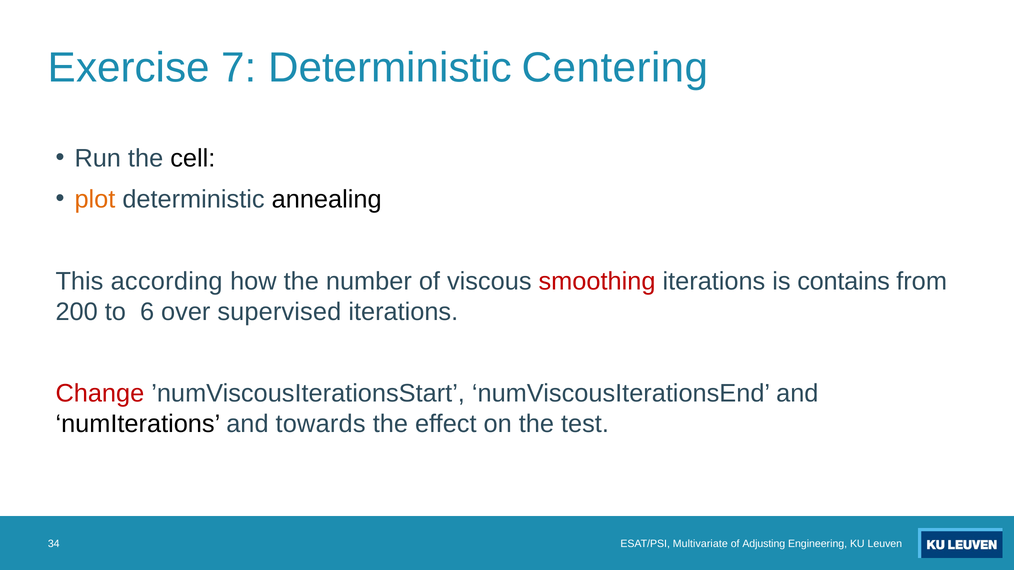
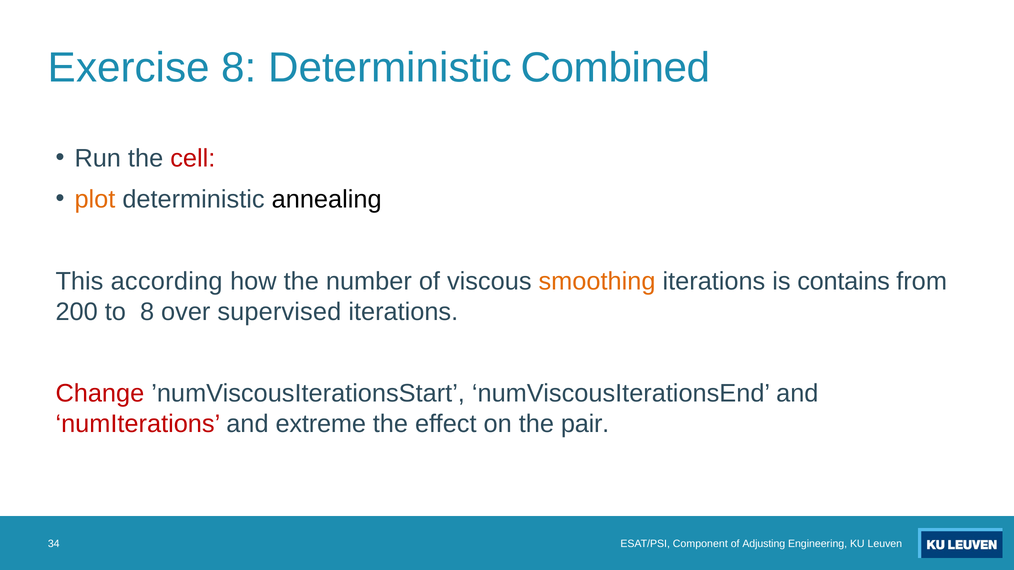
Exercise 7: 7 -> 8
Centering: Centering -> Combined
cell colour: black -> red
smoothing colour: red -> orange
to 6: 6 -> 8
numIterations colour: black -> red
towards: towards -> extreme
test: test -> pair
Multivariate: Multivariate -> Component
